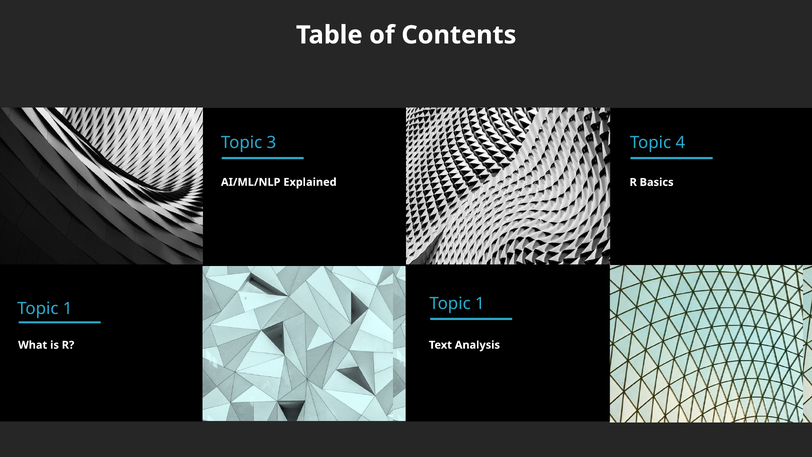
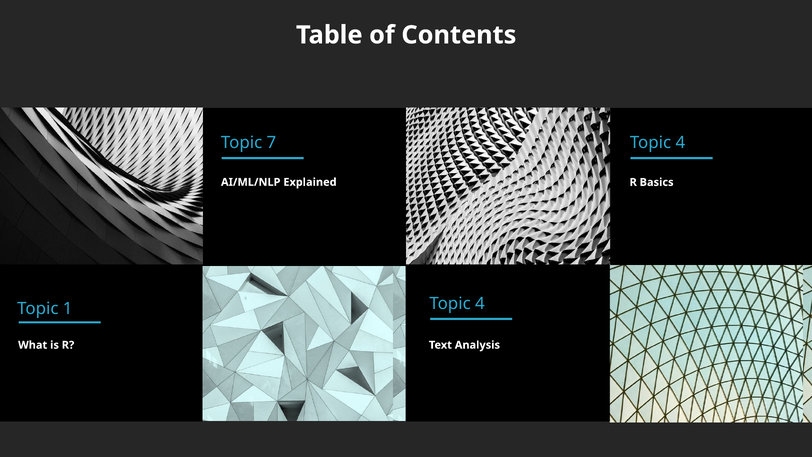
3: 3 -> 7
1 at (480, 303): 1 -> 4
